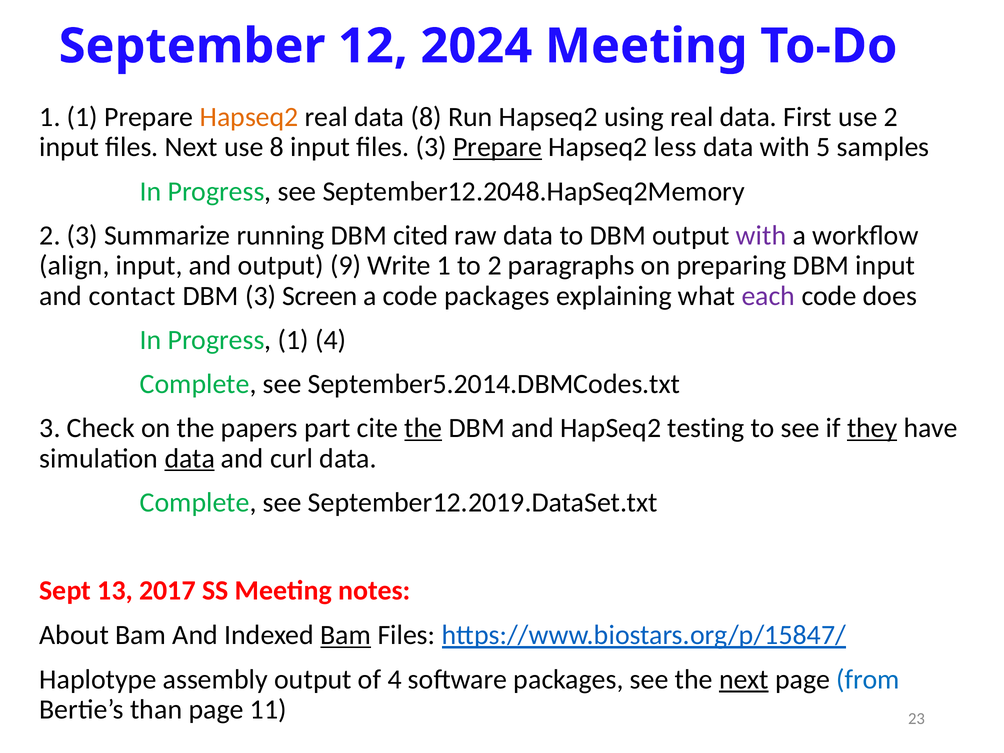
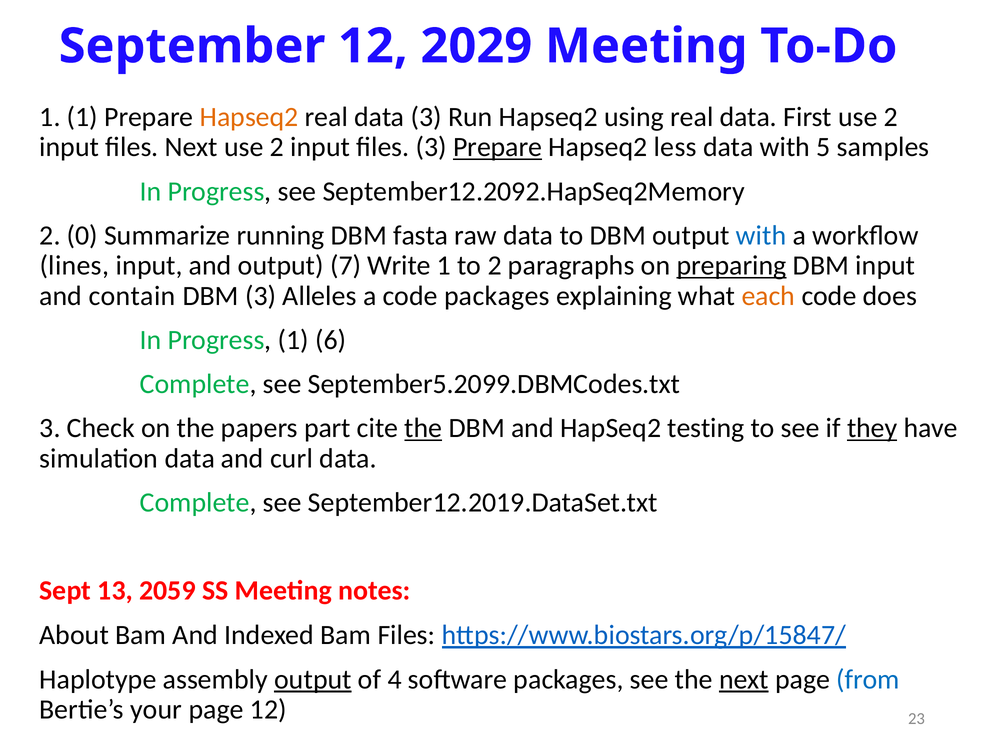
2024: 2024 -> 2029
data 8: 8 -> 3
Next use 8: 8 -> 2
September12.2048.HapSeq2Memory: September12.2048.HapSeq2Memory -> September12.2092.HapSeq2Memory
2 3: 3 -> 0
cited: cited -> fasta
with at (761, 236) colour: purple -> blue
align: align -> lines
9: 9 -> 7
preparing underline: none -> present
contact: contact -> contain
Screen: Screen -> Alleles
each colour: purple -> orange
1 4: 4 -> 6
September5.2014.DBMCodes.txt: September5.2014.DBMCodes.txt -> September5.2099.DBMCodes.txt
data at (190, 458) underline: present -> none
2017: 2017 -> 2059
Bam at (346, 635) underline: present -> none
output at (313, 679) underline: none -> present
than: than -> your
page 11: 11 -> 12
